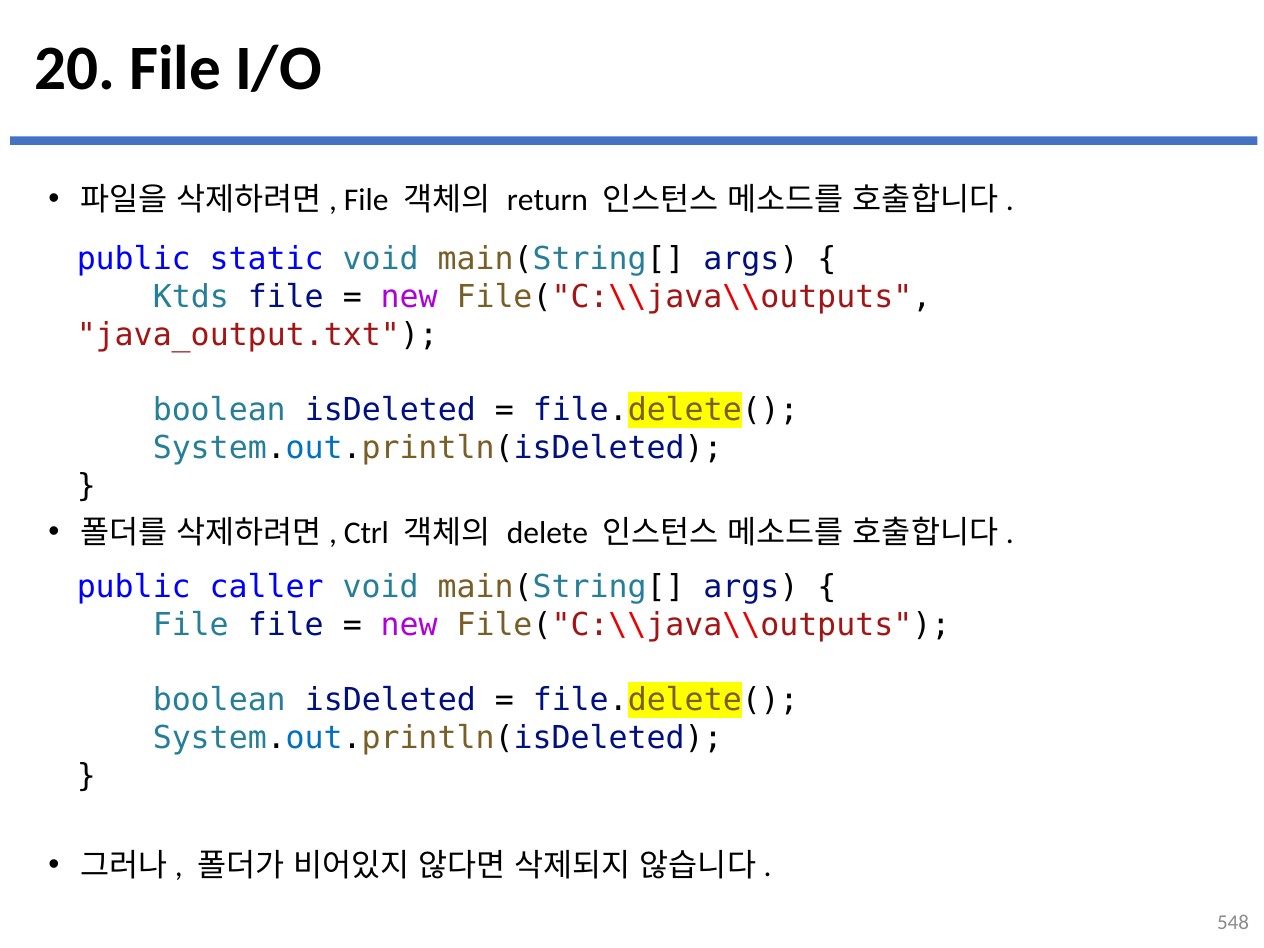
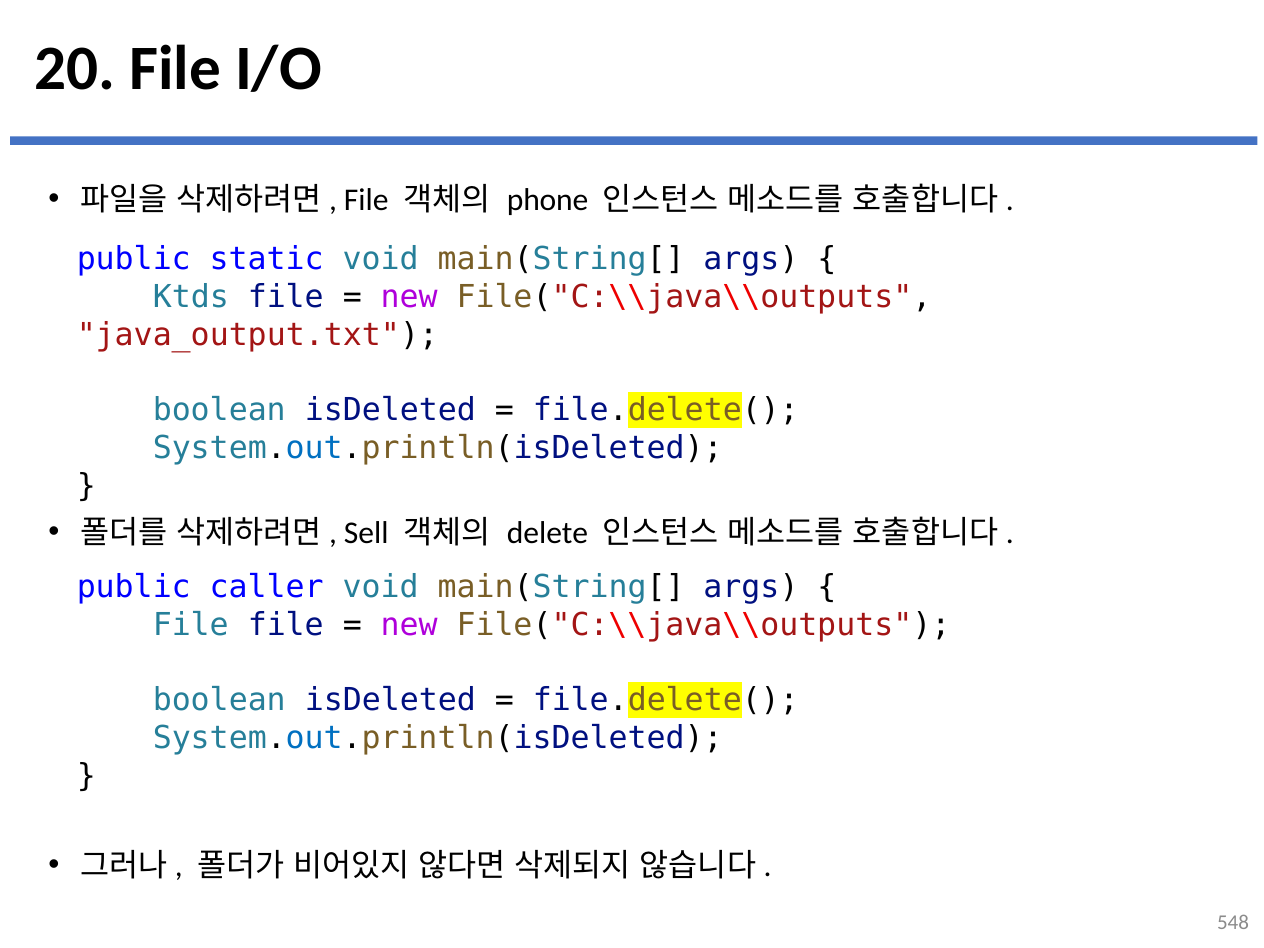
return: return -> phone
Ctrl: Ctrl -> Sell
